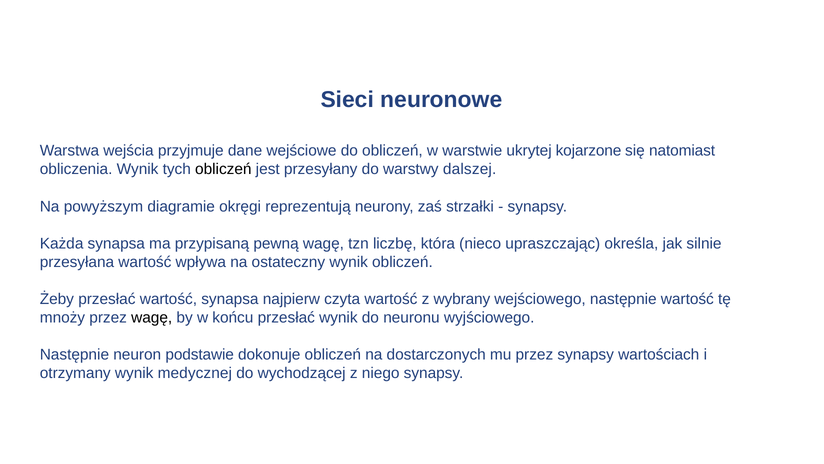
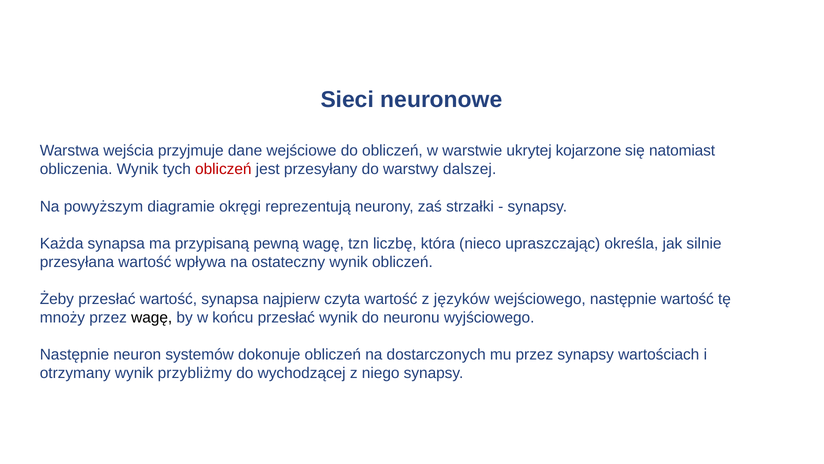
obliczeń at (223, 169) colour: black -> red
wybrany: wybrany -> języków
podstawie: podstawie -> systemów
medycznej: medycznej -> przybliżmy
